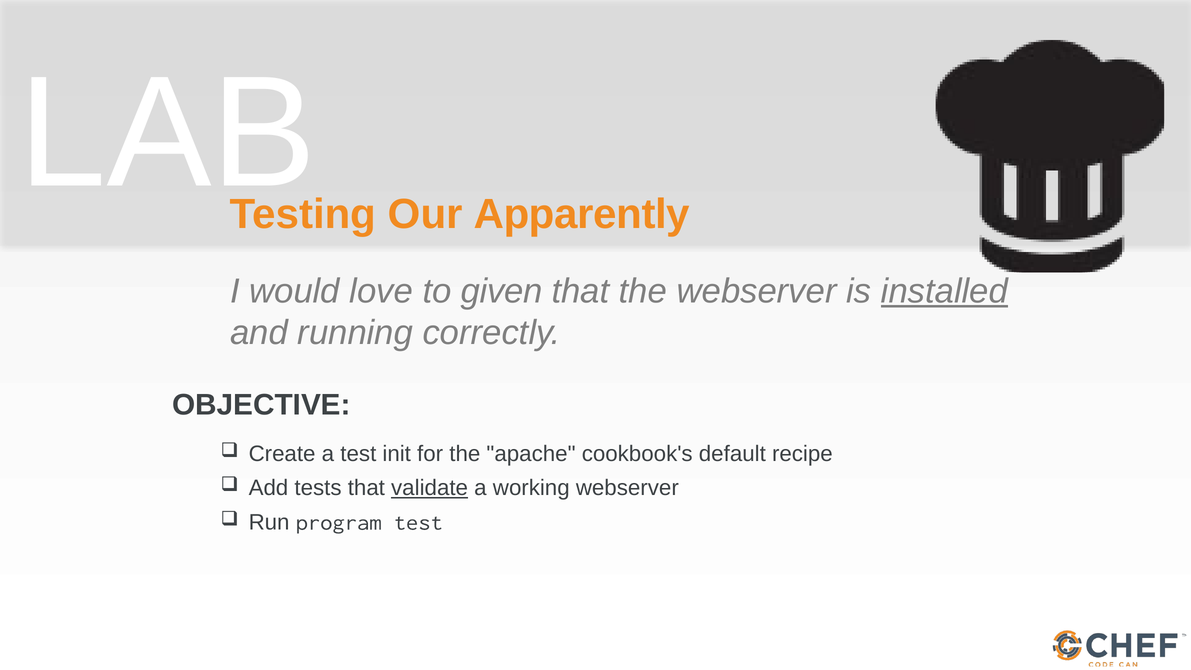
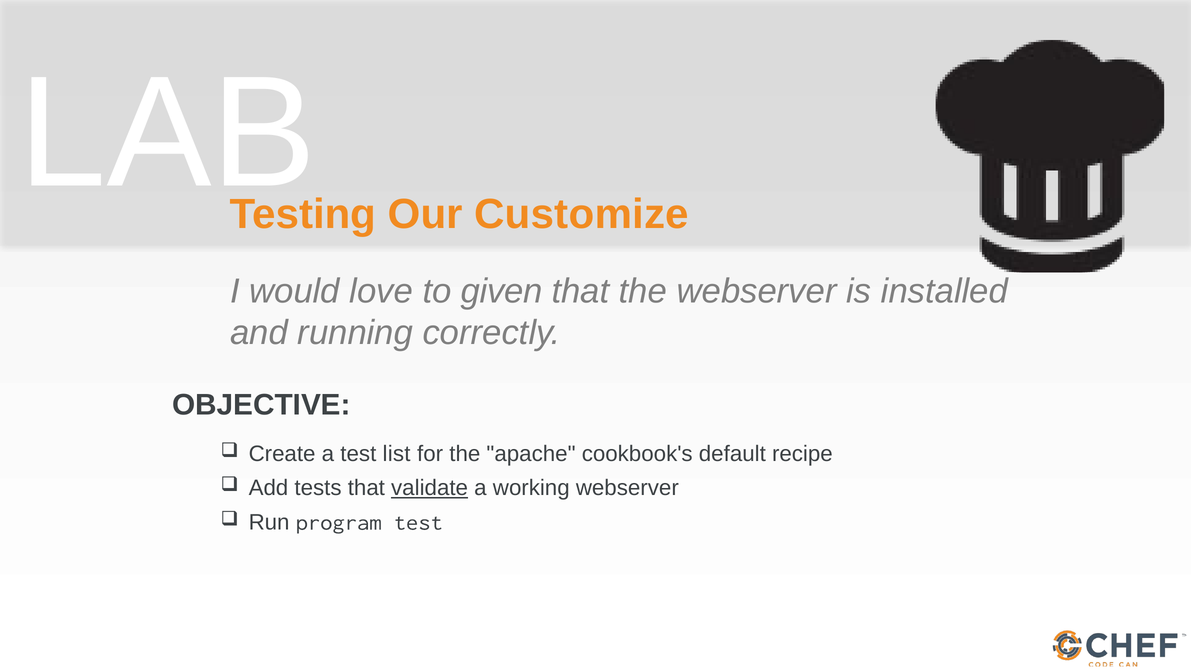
Apparently: Apparently -> Customize
installed underline: present -> none
init: init -> list
